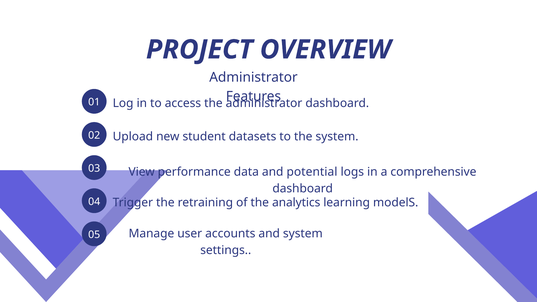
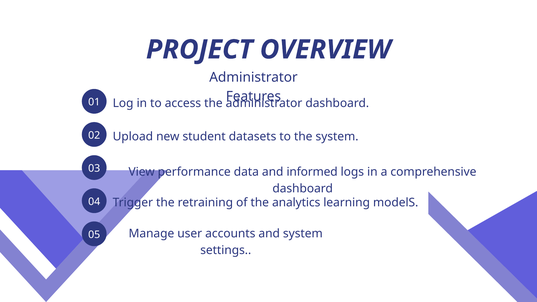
potential: potential -> informed
